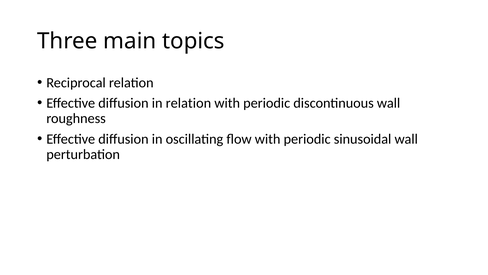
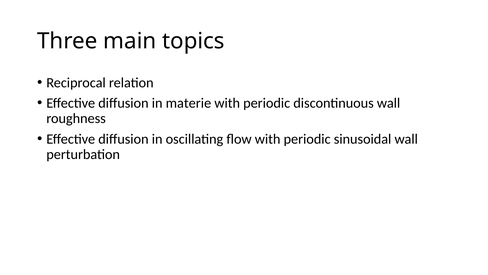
in relation: relation -> materie
